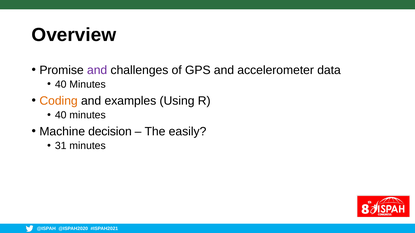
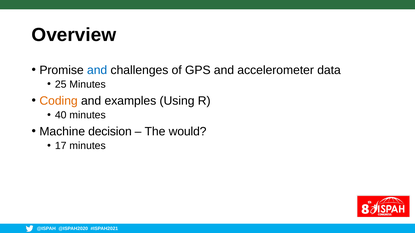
and at (97, 70) colour: purple -> blue
40 at (61, 84): 40 -> 25
easily: easily -> would
31: 31 -> 17
